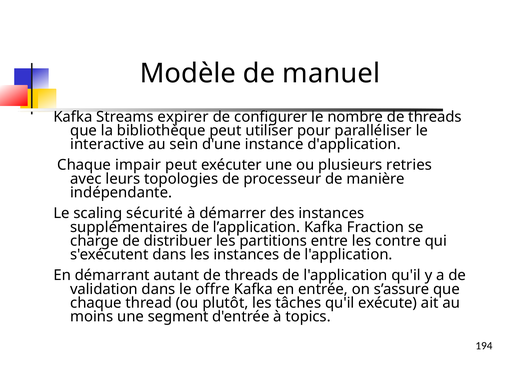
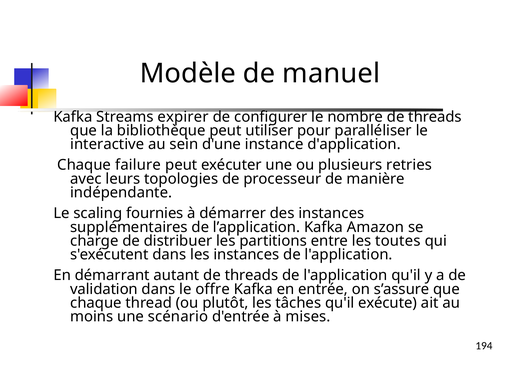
impair: impair -> failure
sécurité: sécurité -> fournies
Fraction: Fraction -> Amazon
contre: contre -> toutes
segment: segment -> scénario
topics: topics -> mises
